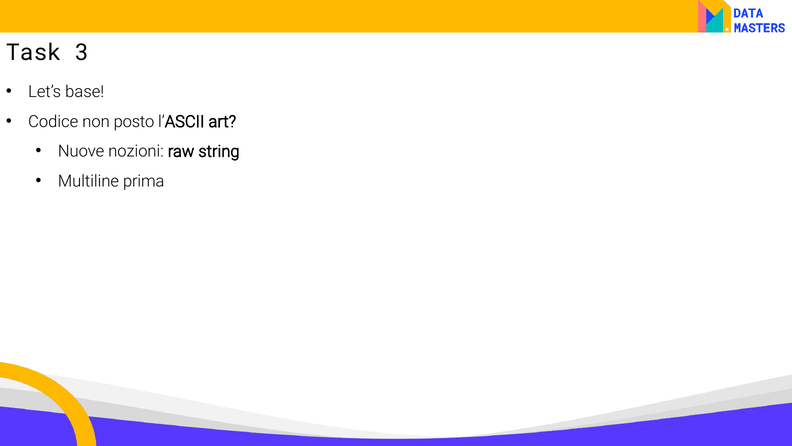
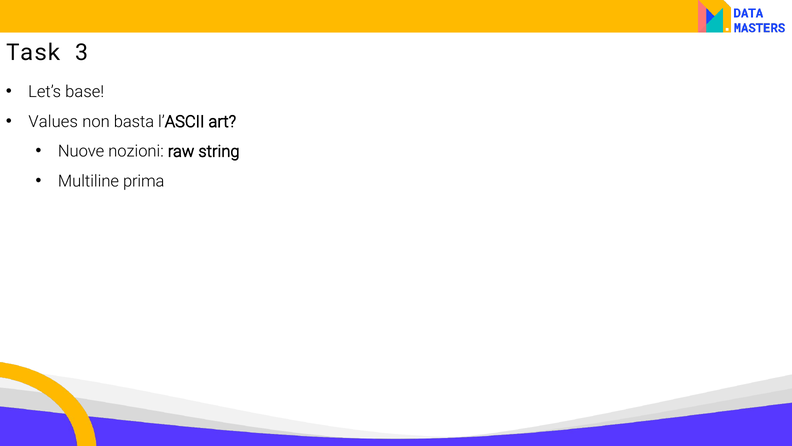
Codice: Codice -> Values
posto: posto -> basta
